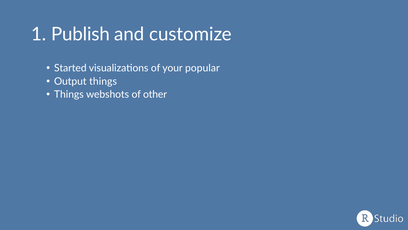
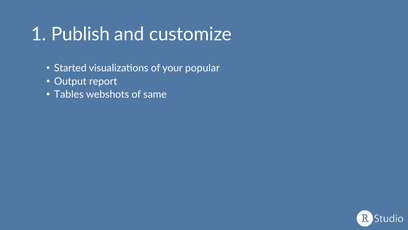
Output things: things -> report
Things at (69, 94): Things -> Tables
other: other -> same
